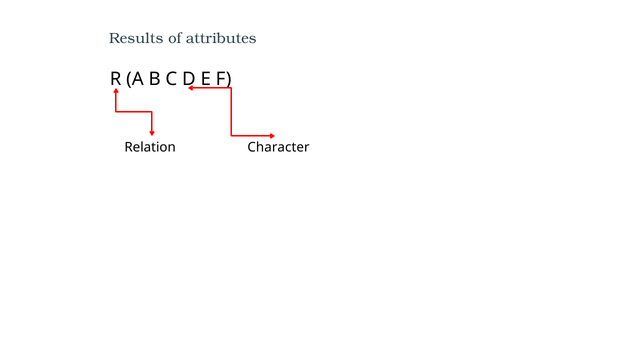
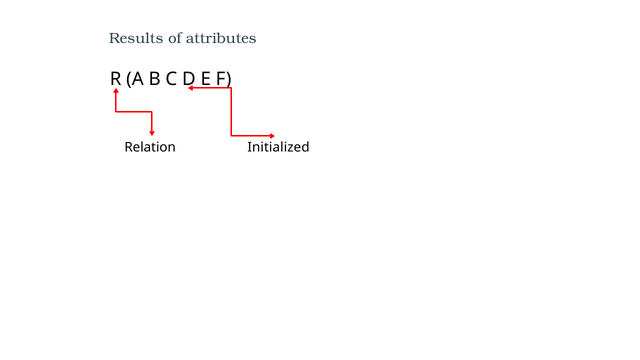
Character: Character -> Initialized
